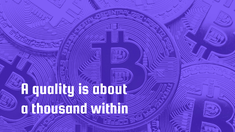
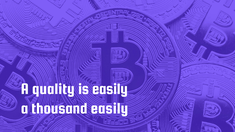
is about: about -> easily
thousand within: within -> easily
